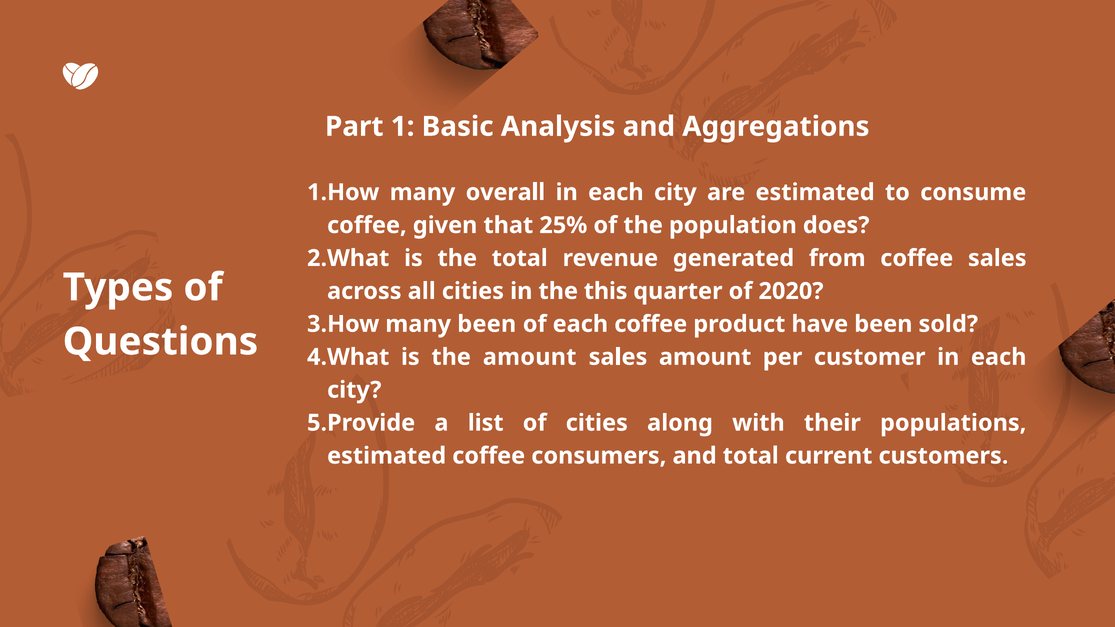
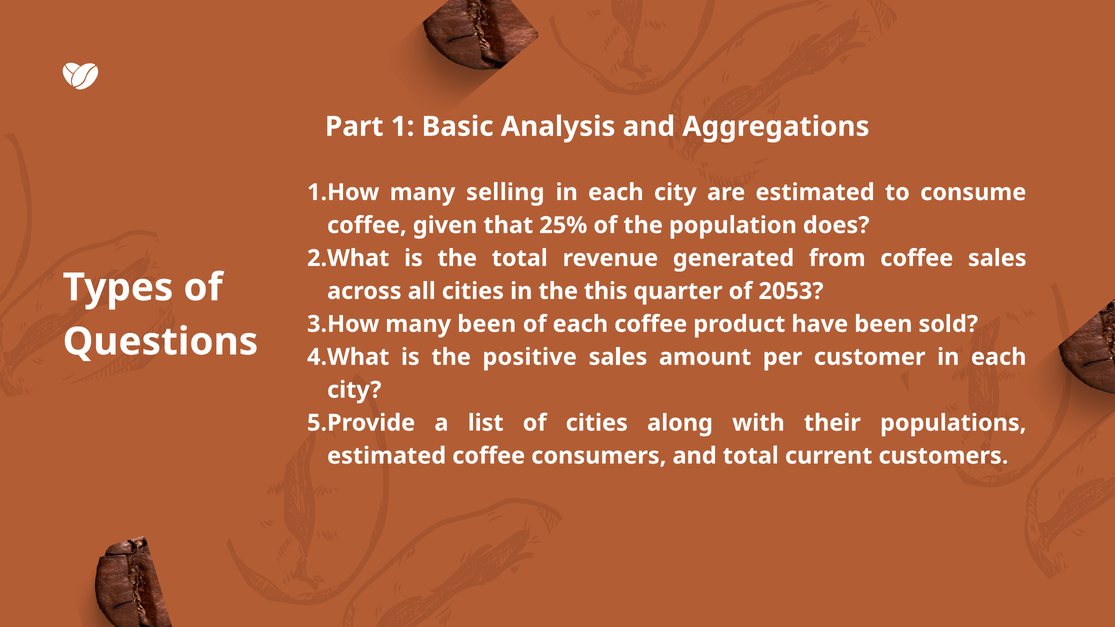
overall: overall -> selling
2020: 2020 -> 2053
the amount: amount -> positive
